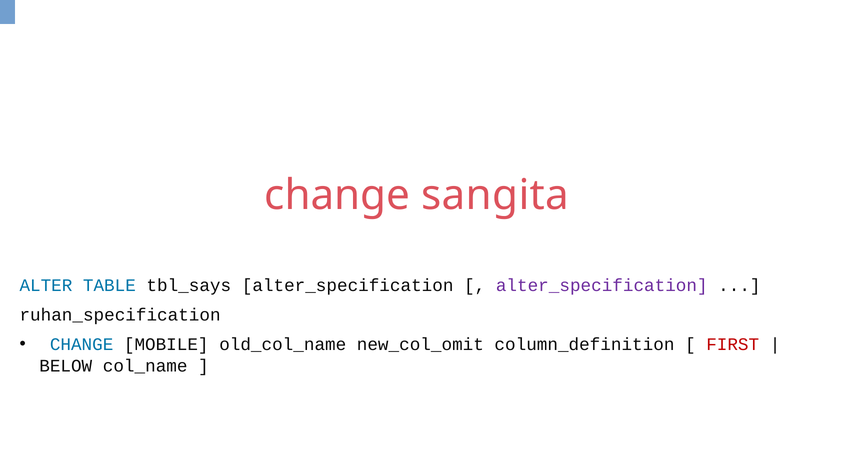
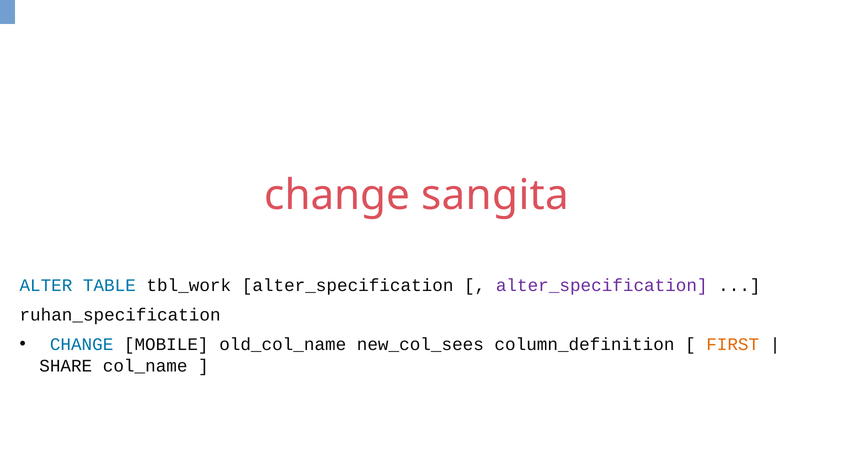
tbl_says: tbl_says -> tbl_work
new_col_omit: new_col_omit -> new_col_sees
FIRST colour: red -> orange
BELOW: BELOW -> SHARE
